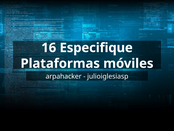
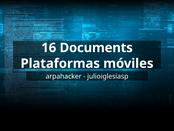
Especifique: Especifique -> Documents
